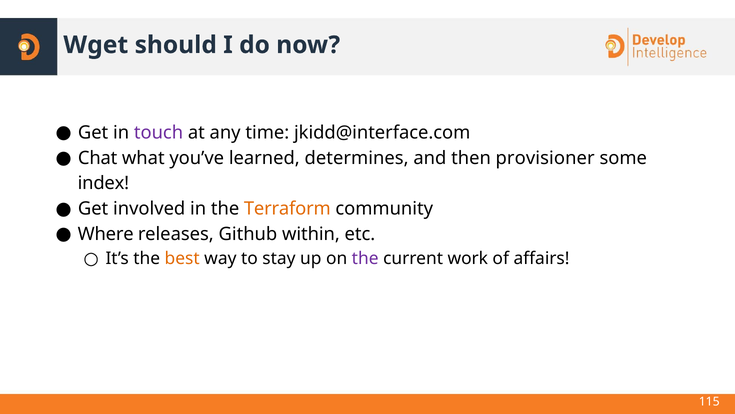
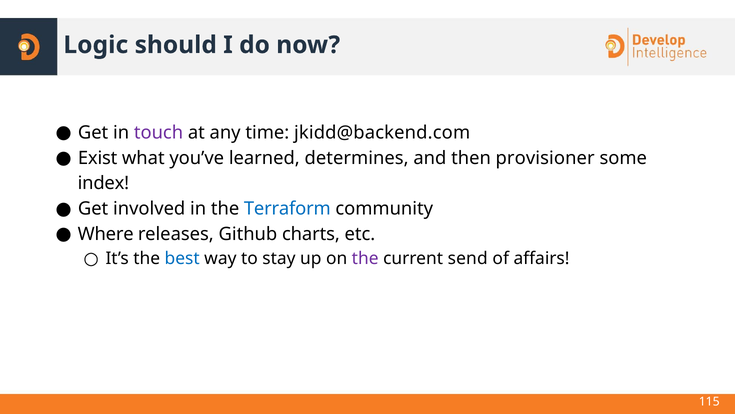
Wget: Wget -> Logic
jkidd@interface.com: jkidd@interface.com -> jkidd@backend.com
Chat: Chat -> Exist
Terraform colour: orange -> blue
within: within -> charts
best colour: orange -> blue
work: work -> send
